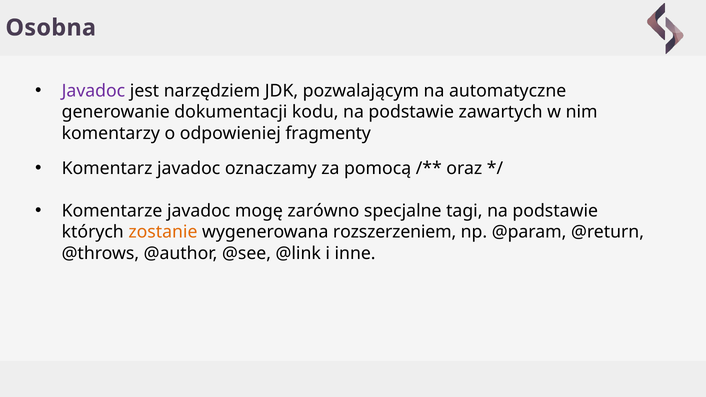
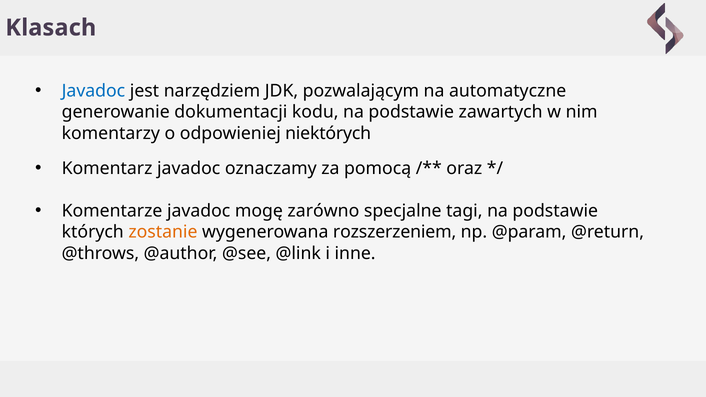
Osobna: Osobna -> Klasach
Javadoc at (93, 91) colour: purple -> blue
fragmenty: fragmenty -> niektórych
